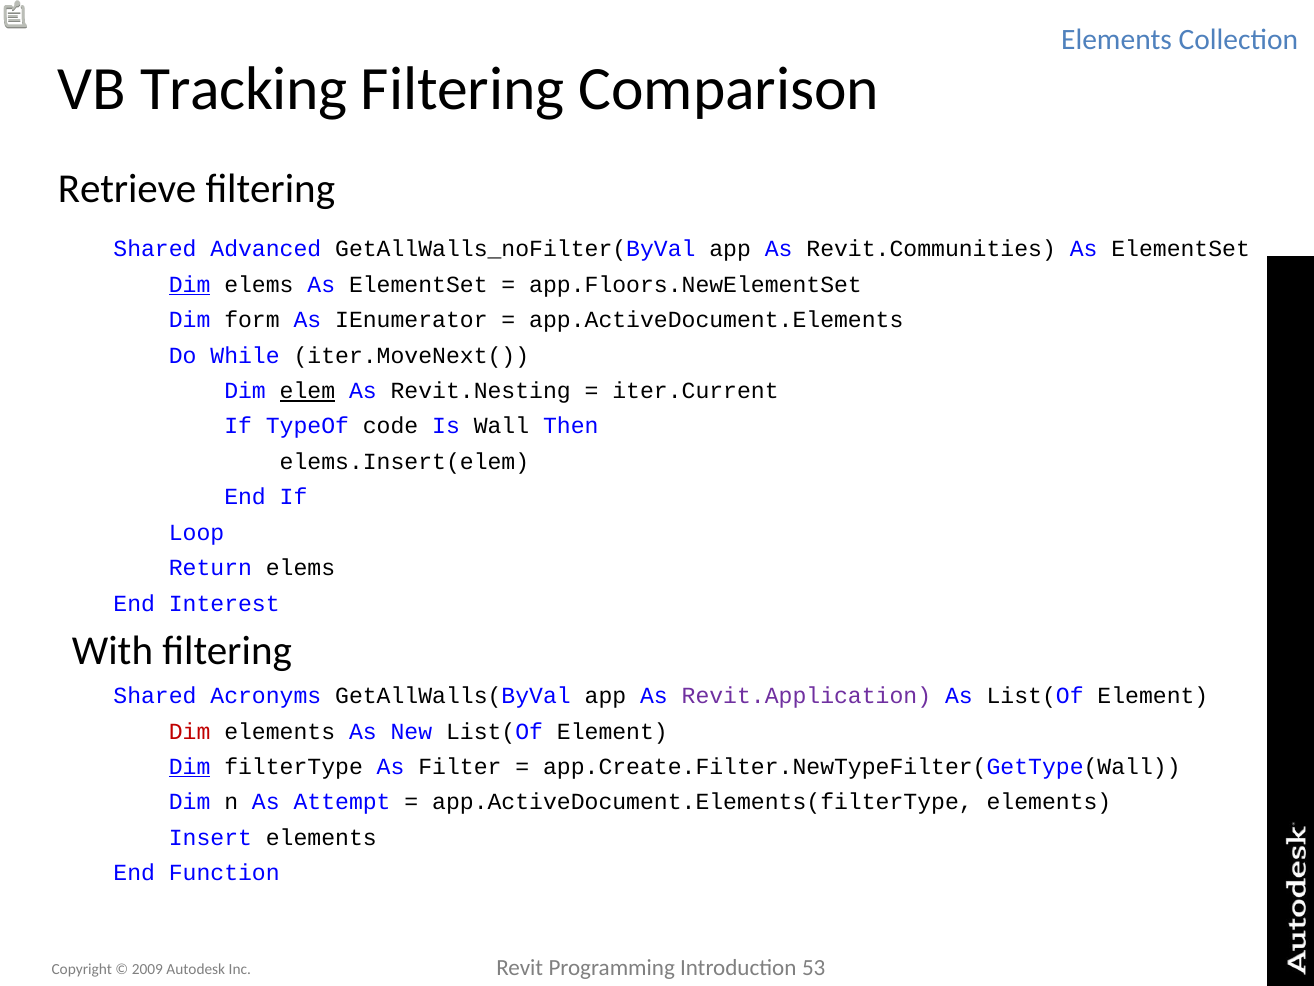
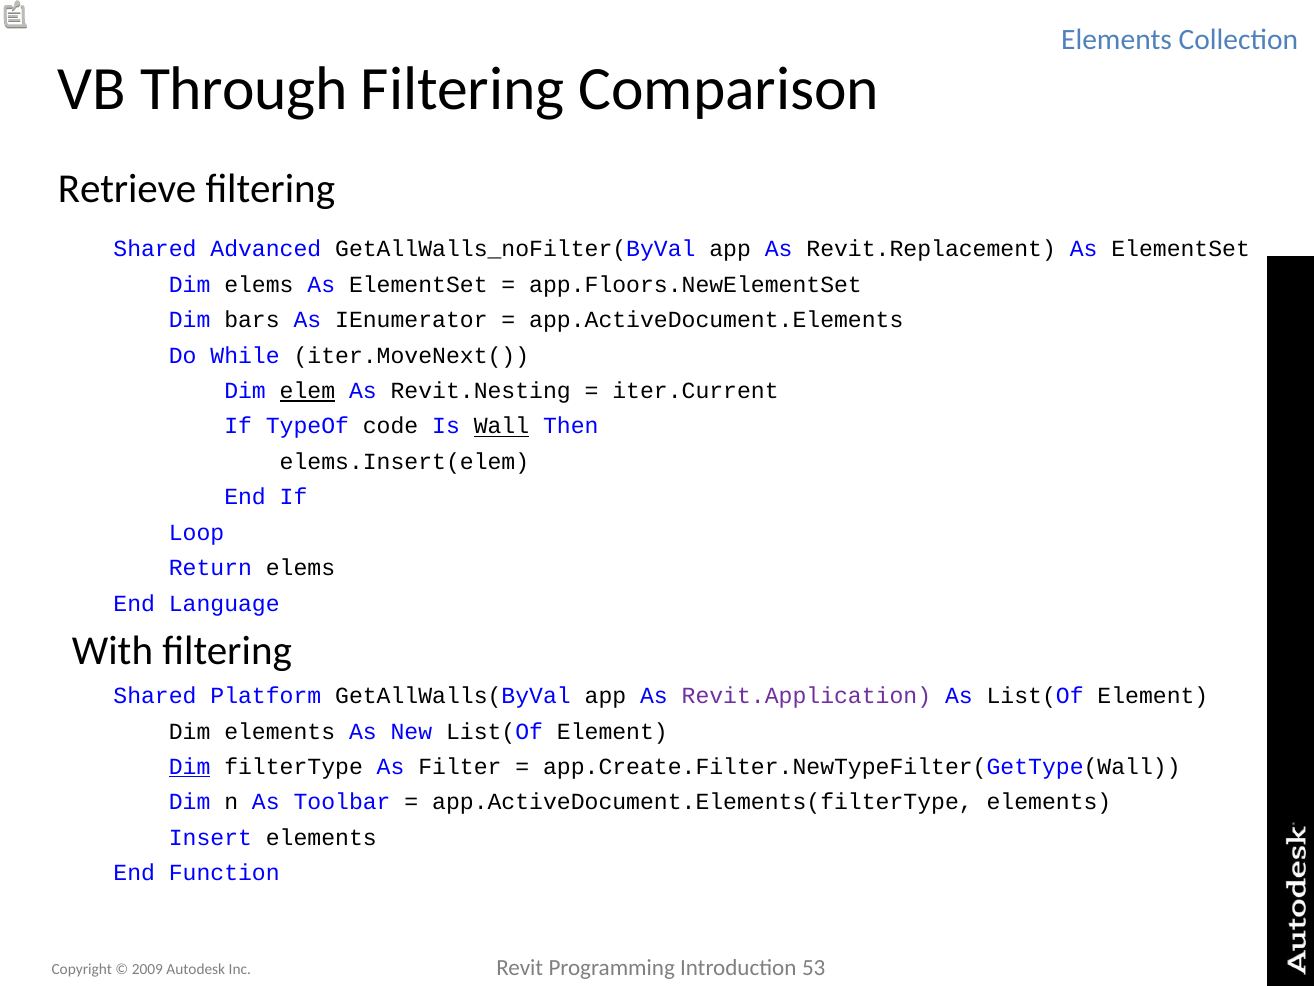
Tracking: Tracking -> Through
Revit.Communities: Revit.Communities -> Revit.Replacement
Dim at (190, 285) underline: present -> none
form: form -> bars
Wall underline: none -> present
Interest: Interest -> Language
Acronyms: Acronyms -> Platform
Dim at (190, 731) colour: red -> black
Attempt: Attempt -> Toolbar
